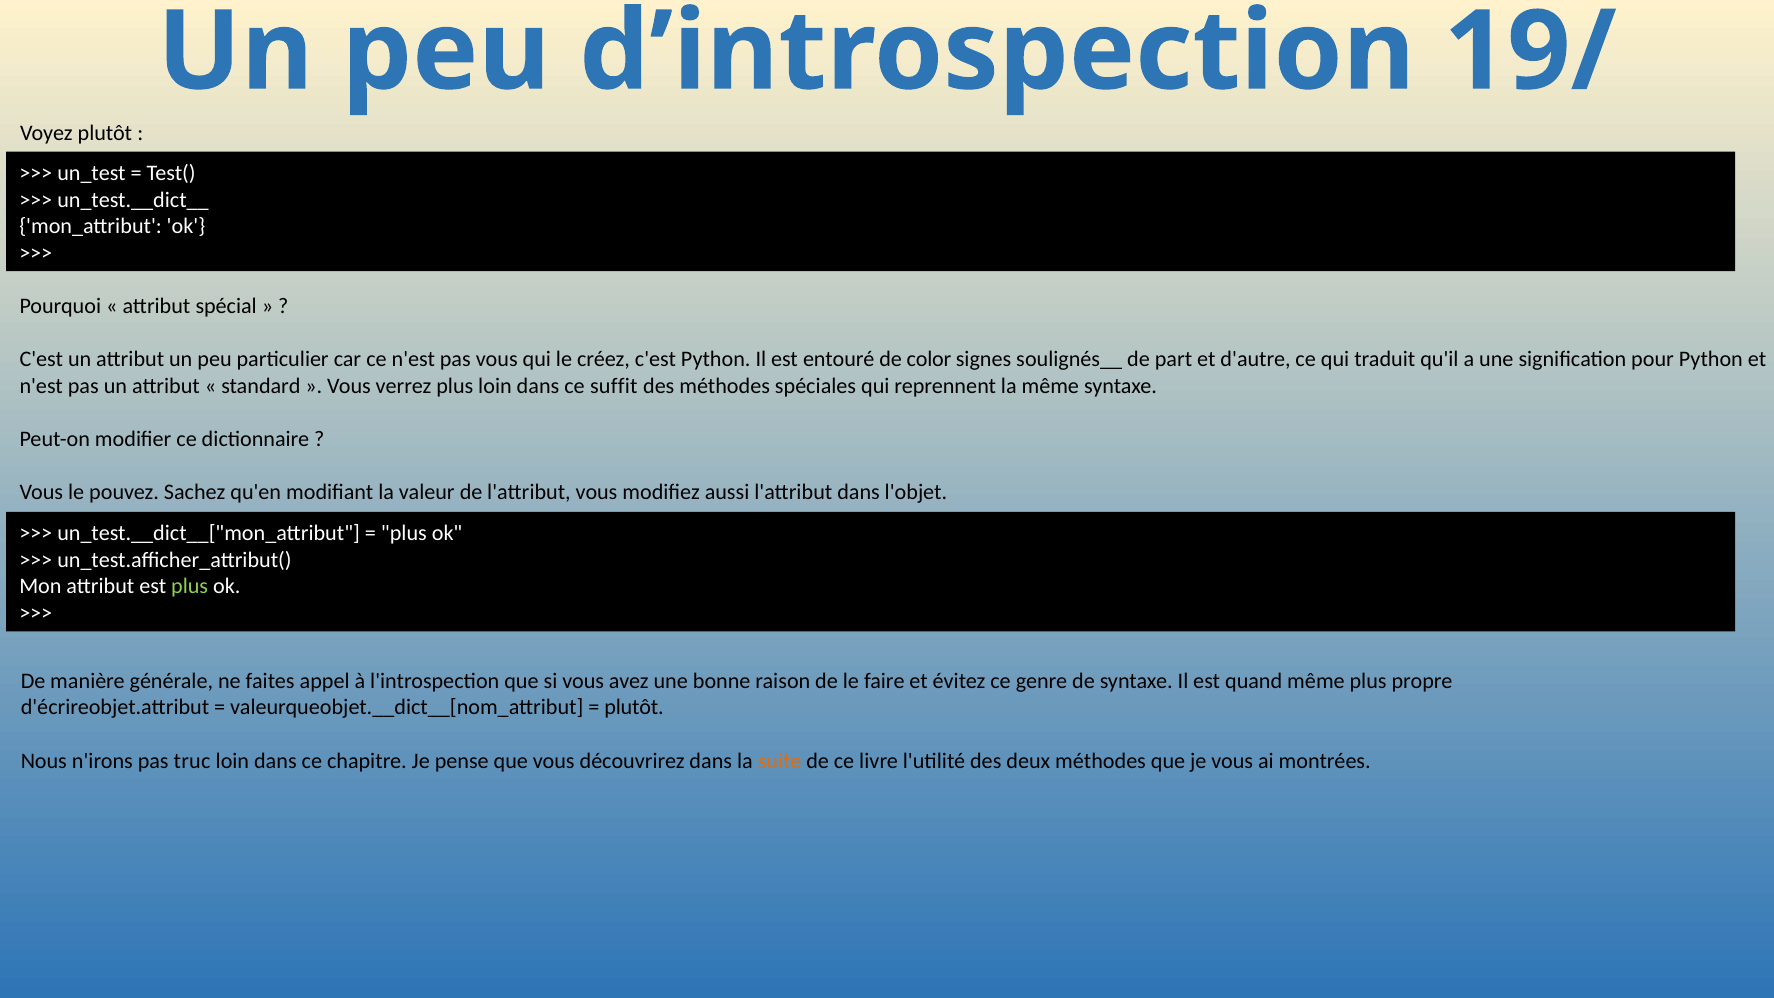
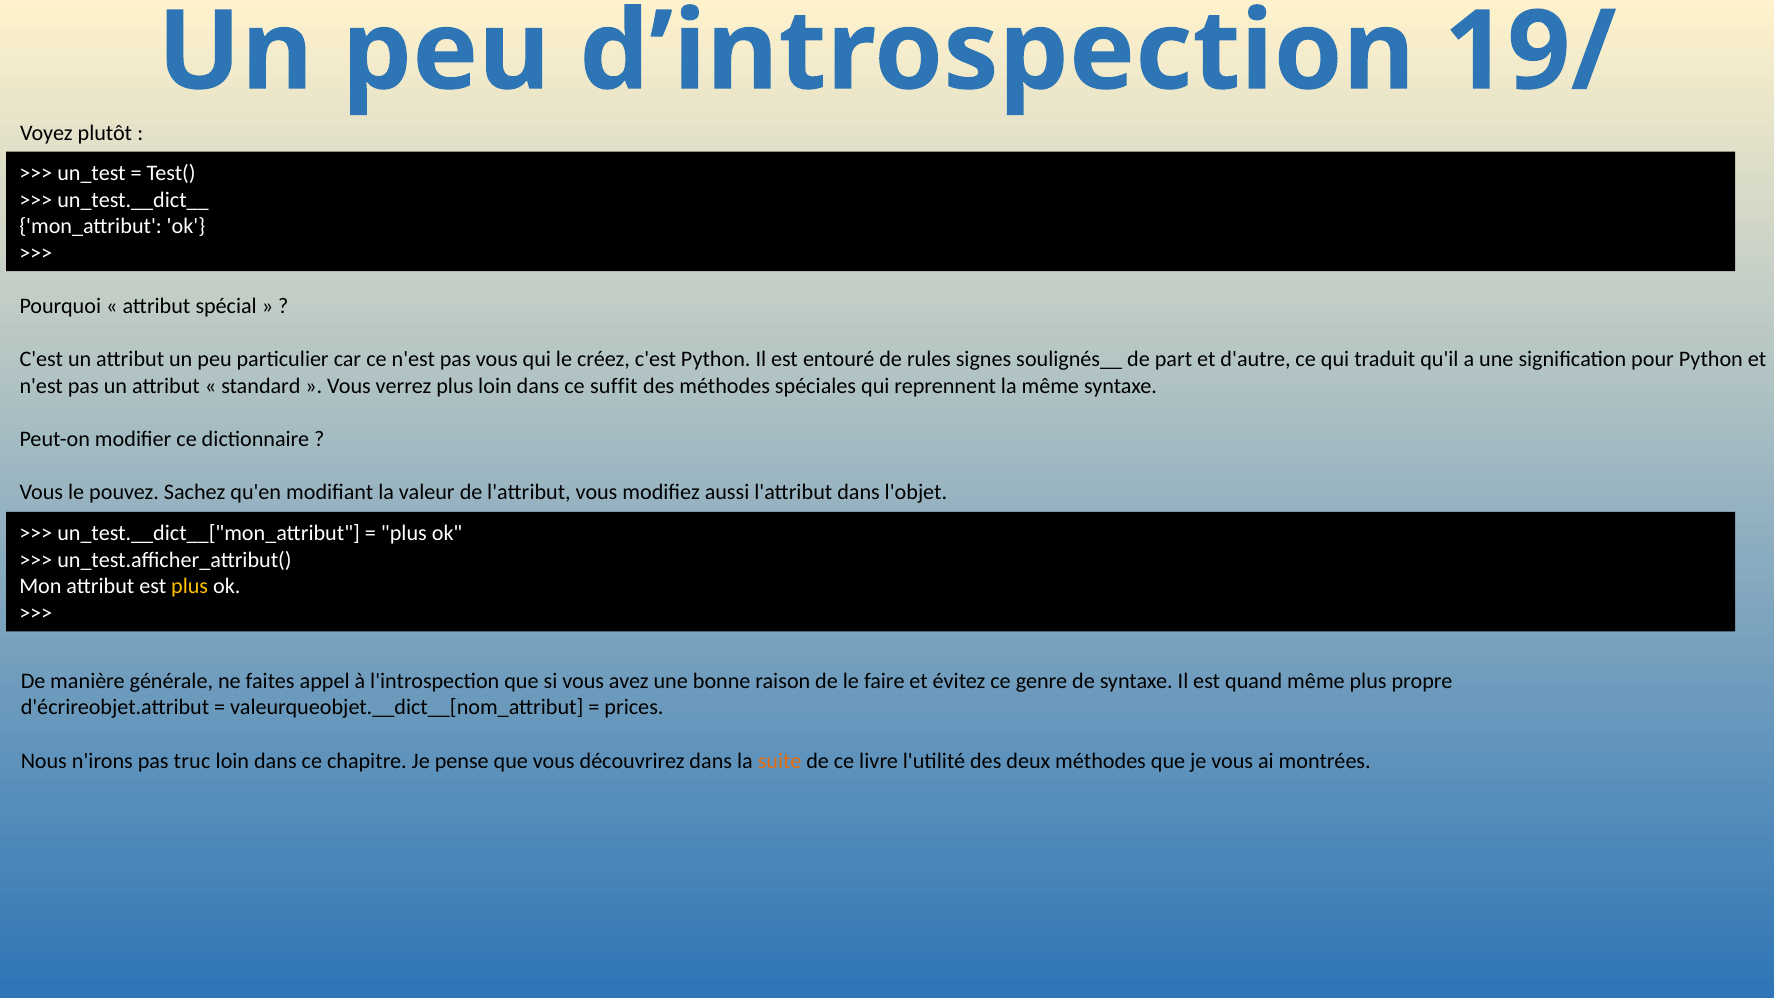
color: color -> rules
plus at (190, 586) colour: light green -> yellow
plutôt at (634, 707): plutôt -> prices
